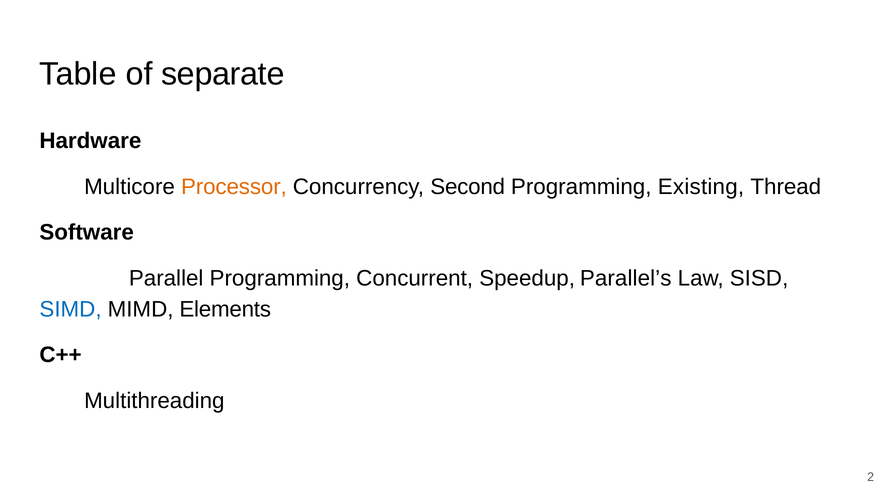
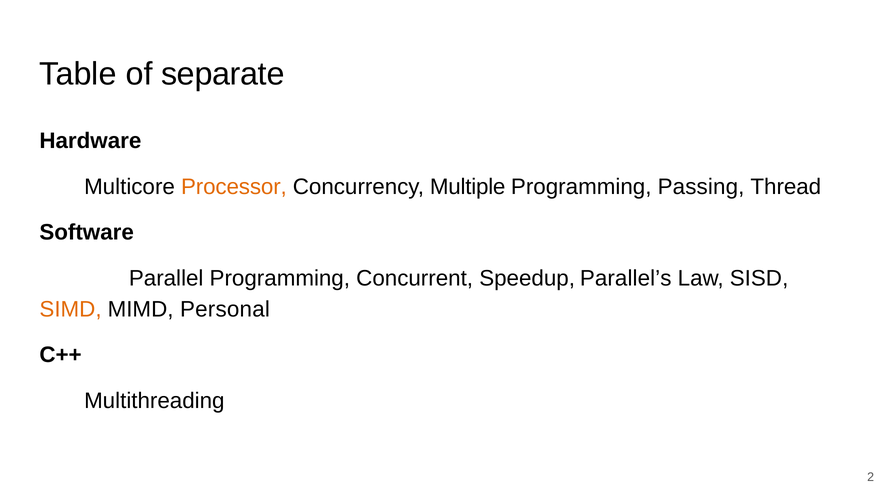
Second: Second -> Multiple
Existing: Existing -> Passing
SIMD colour: blue -> orange
Elements: Elements -> Personal
